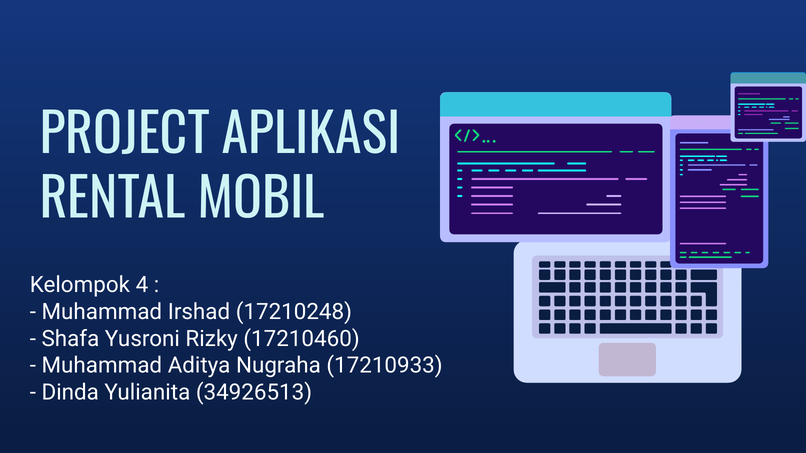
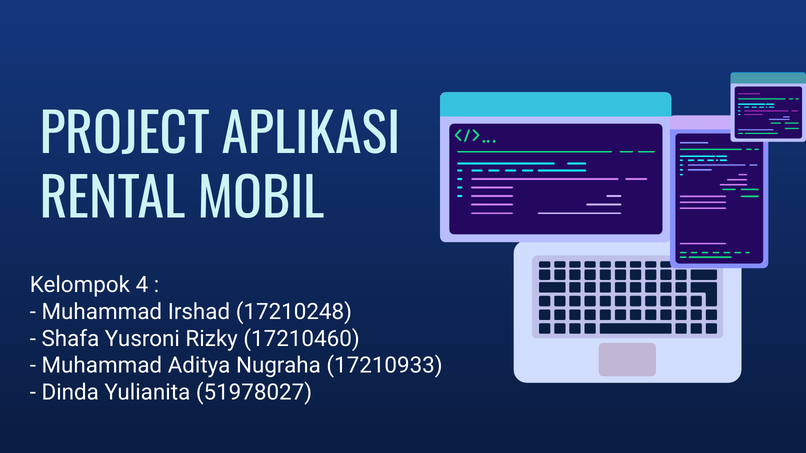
34926513: 34926513 -> 51978027
